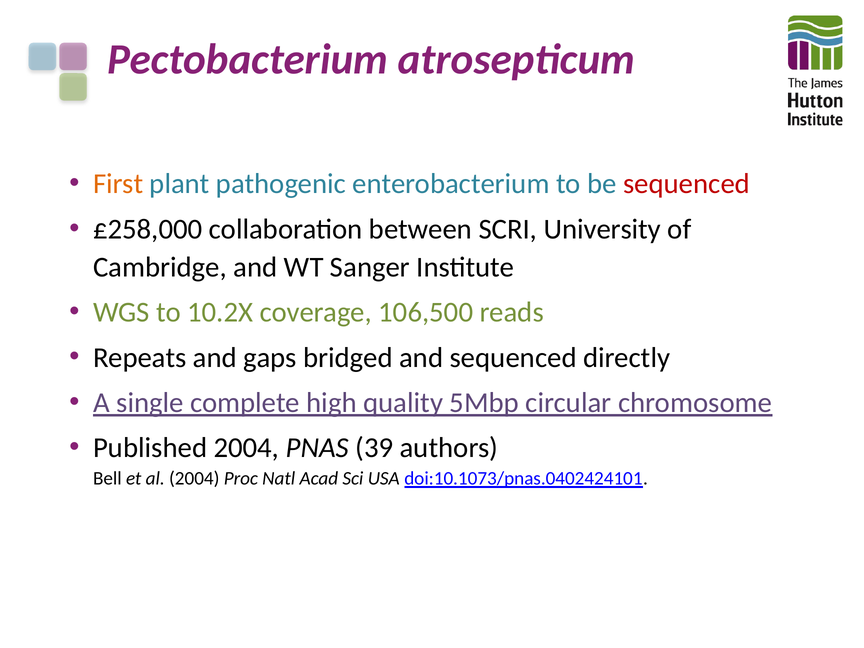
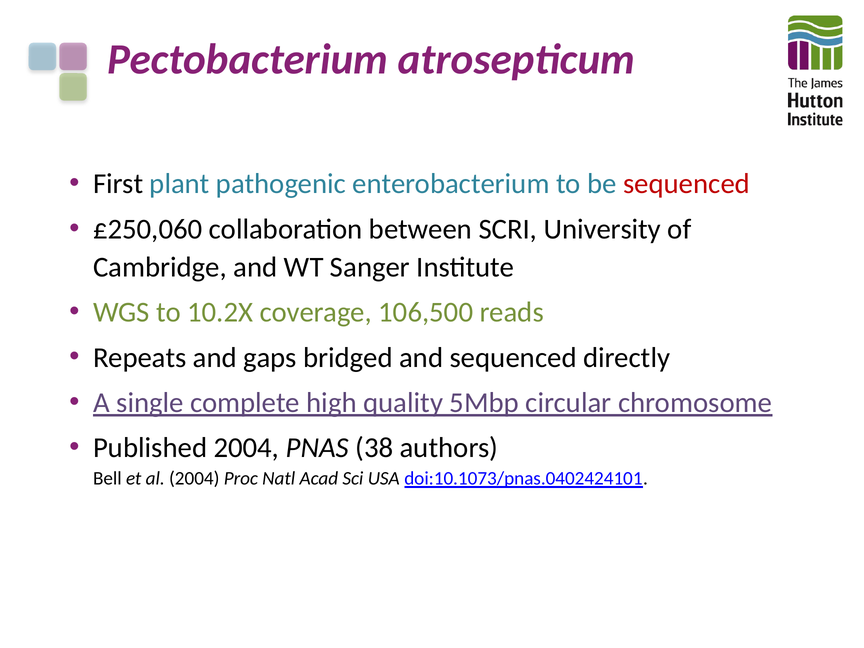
First colour: orange -> black
£258,000: £258,000 -> £250,060
39: 39 -> 38
